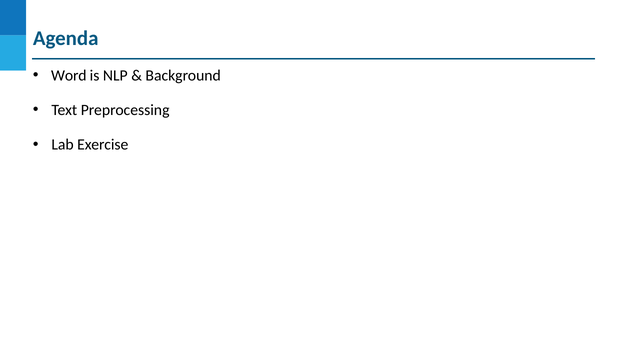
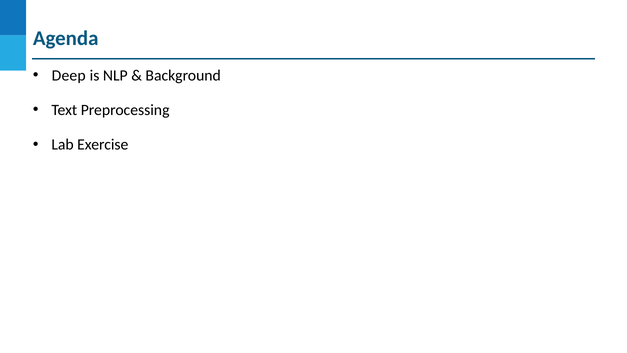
Word: Word -> Deep
